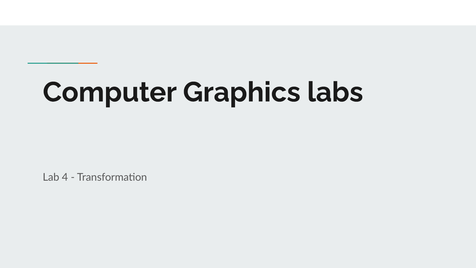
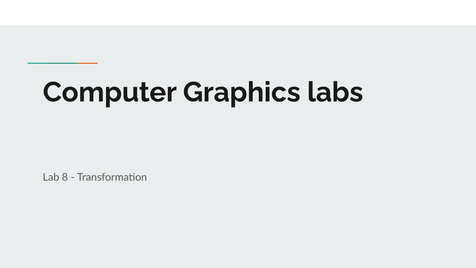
4: 4 -> 8
